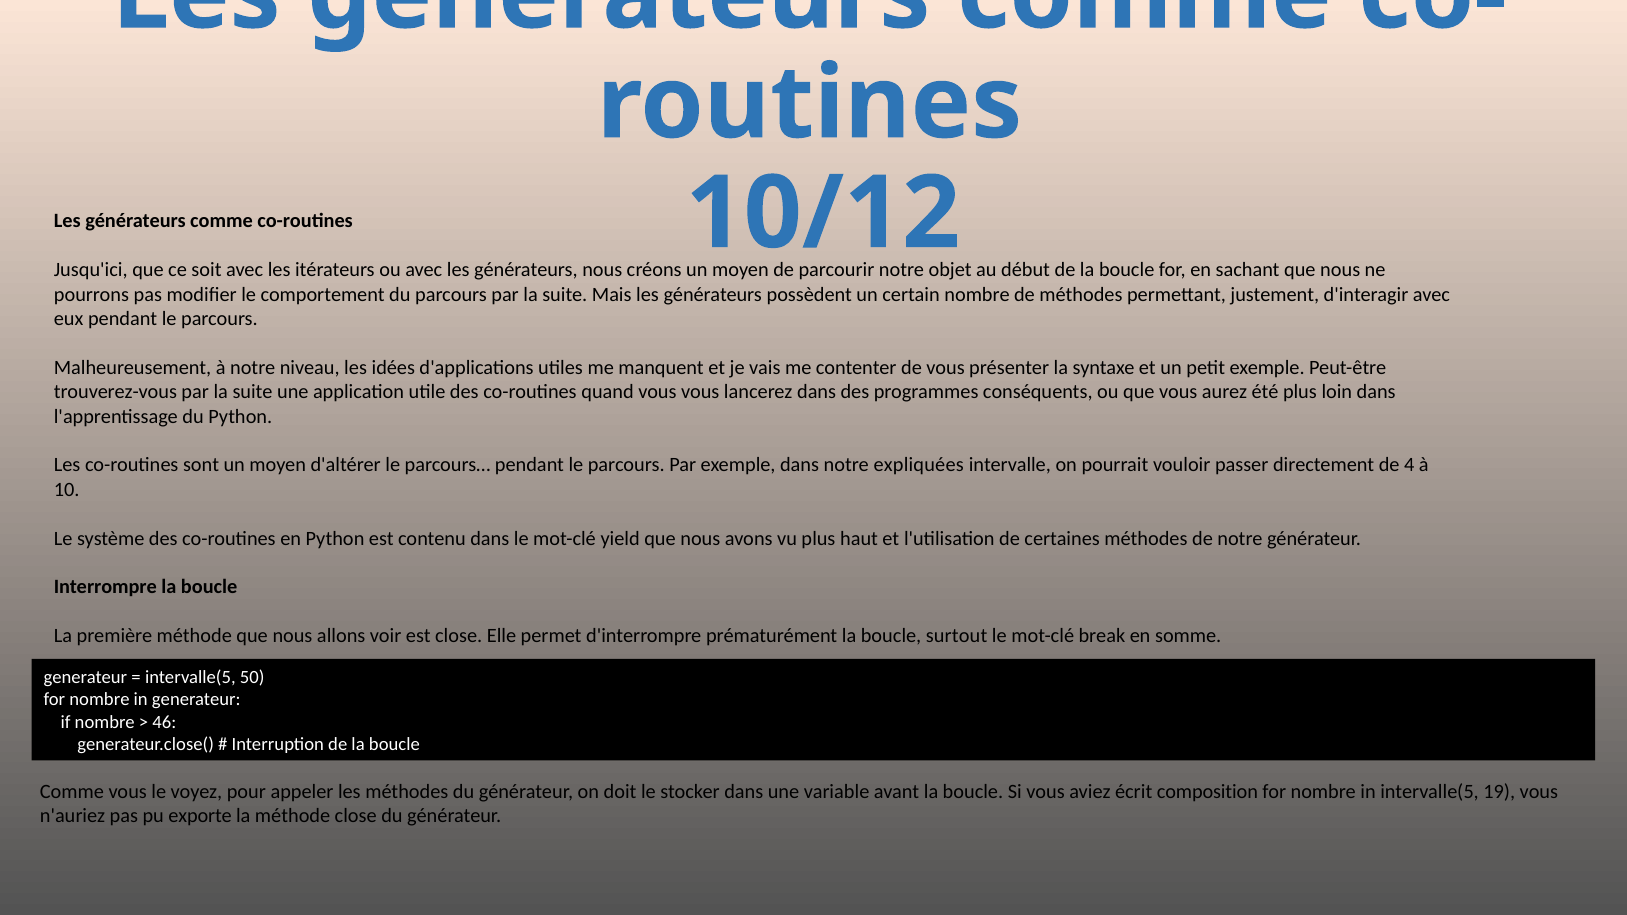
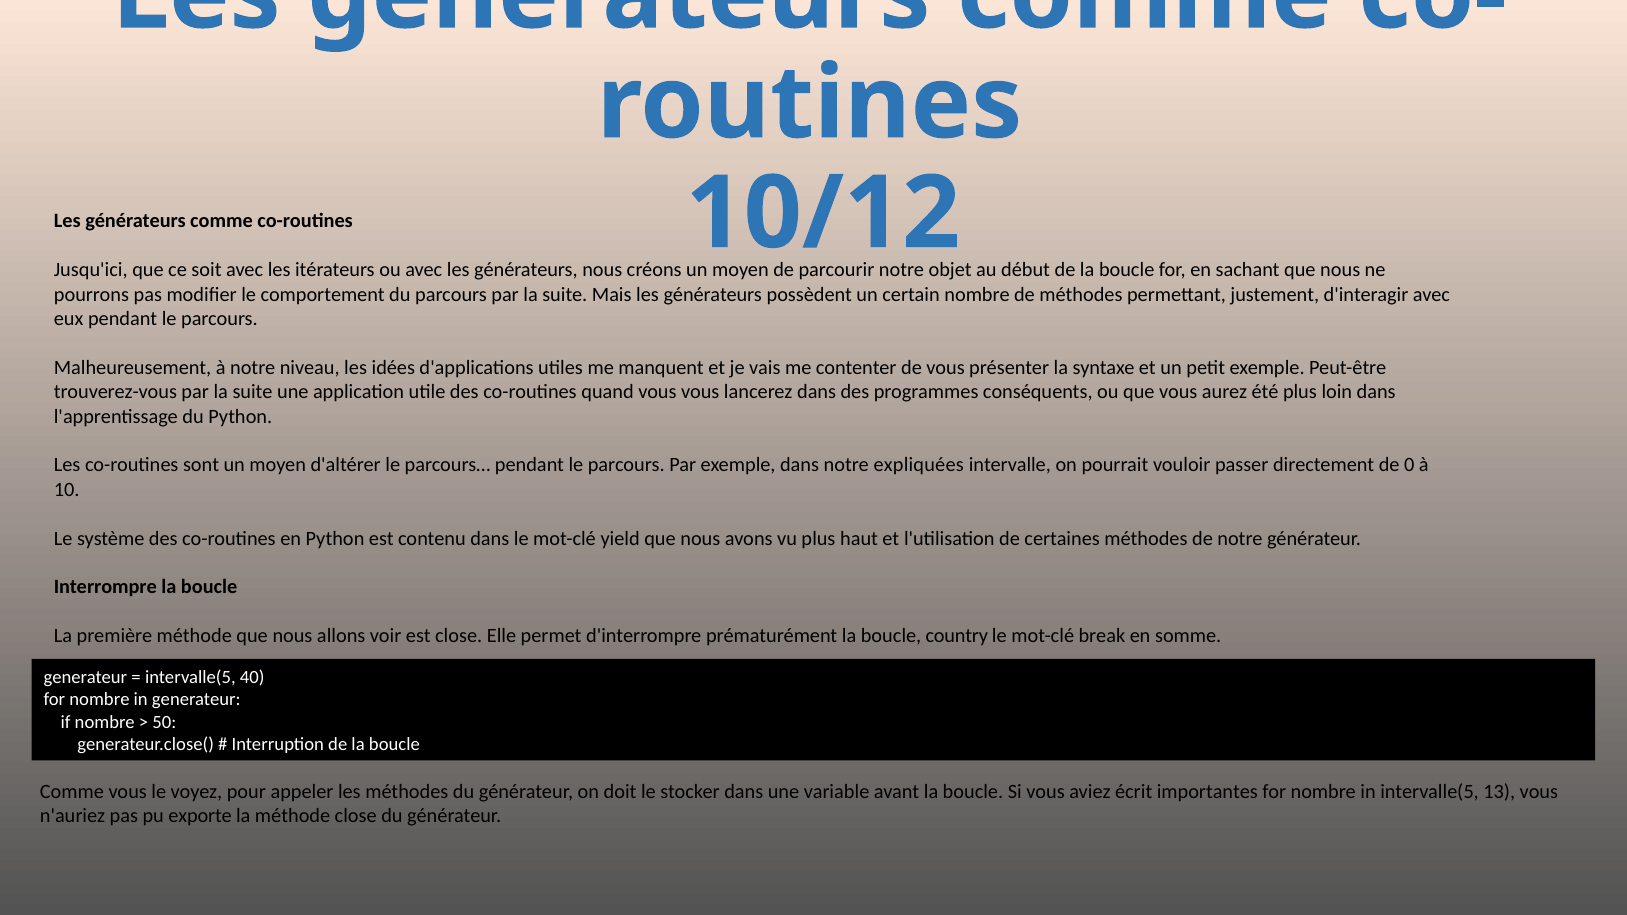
4: 4 -> 0
surtout: surtout -> country
50: 50 -> 40
46: 46 -> 50
composition: composition -> importantes
19: 19 -> 13
